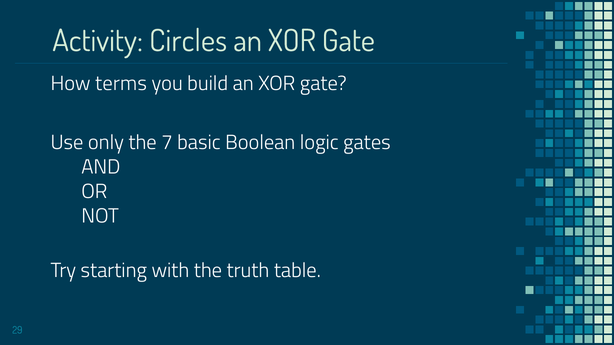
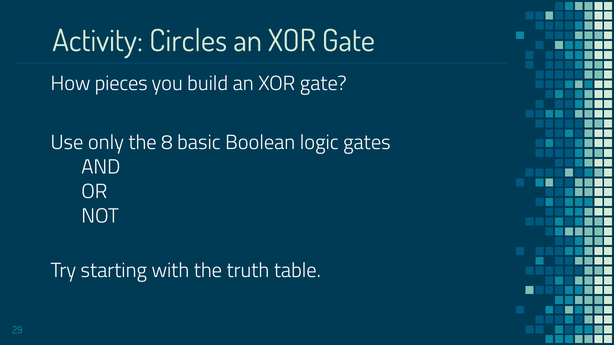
terms: terms -> pieces
7: 7 -> 8
